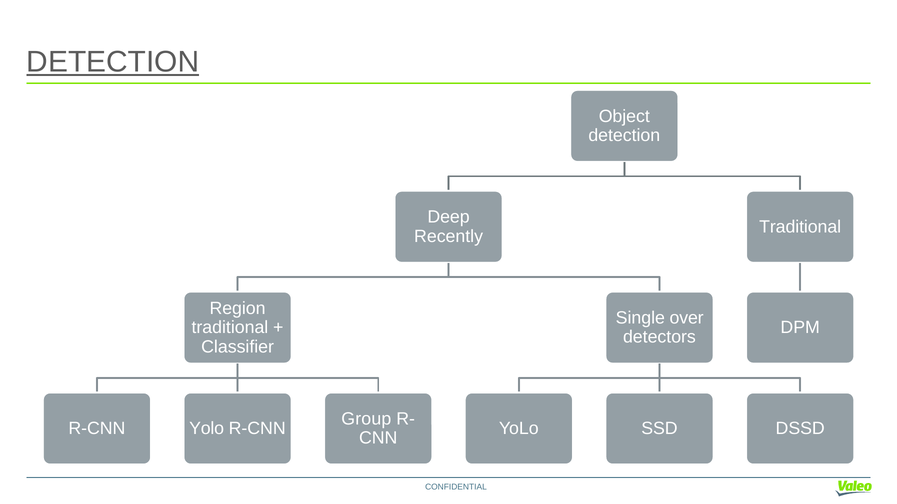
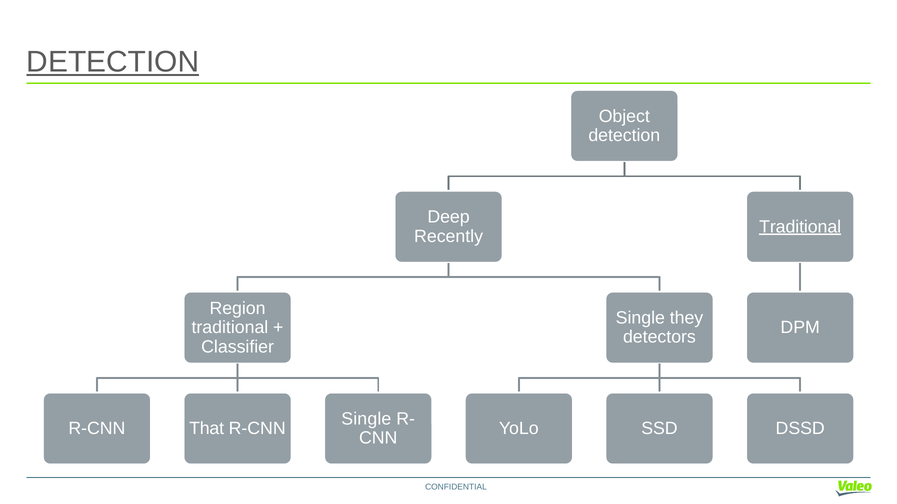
Traditional at (800, 227) underline: none -> present
over: over -> they
Group at (366, 419): Group -> Single
R-CNN Yolo: Yolo -> That
